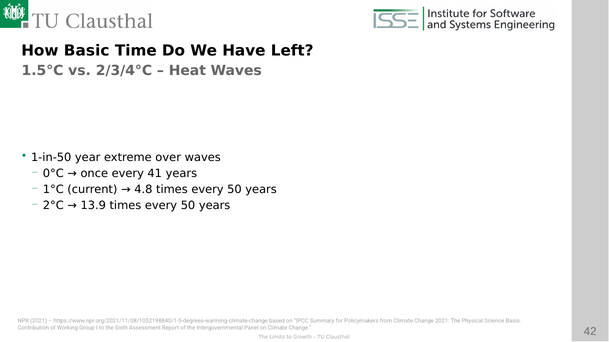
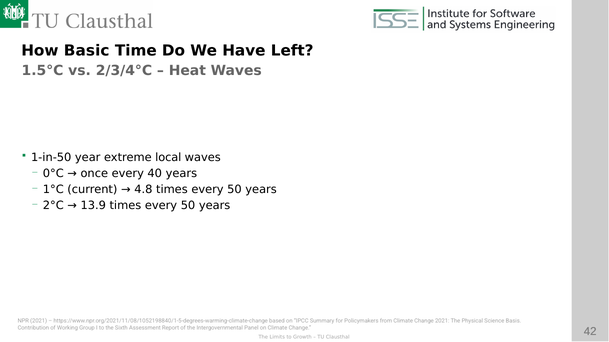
over: over -> local
41: 41 -> 40
